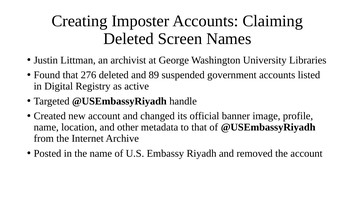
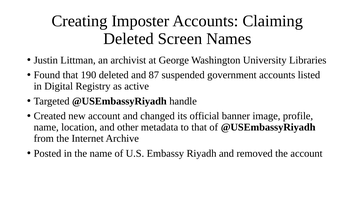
276: 276 -> 190
89: 89 -> 87
